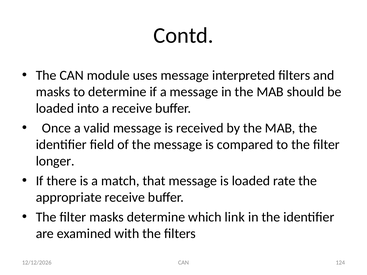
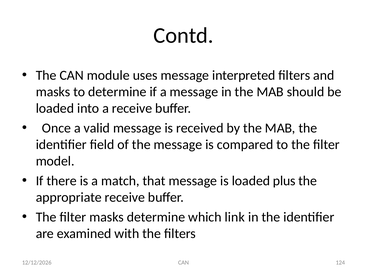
longer: longer -> model
rate: rate -> plus
